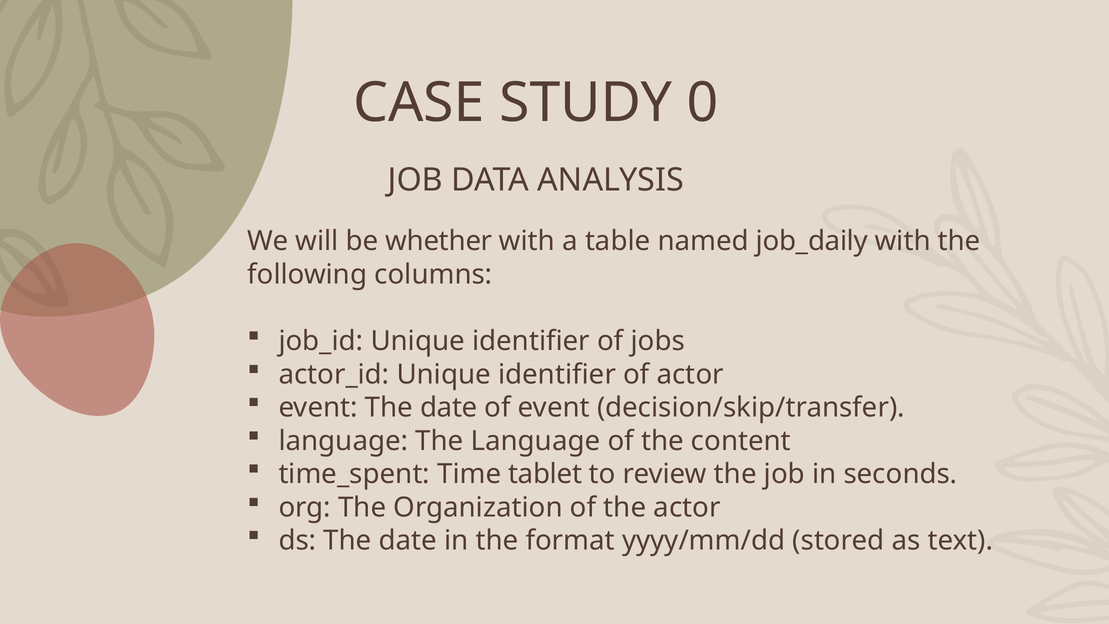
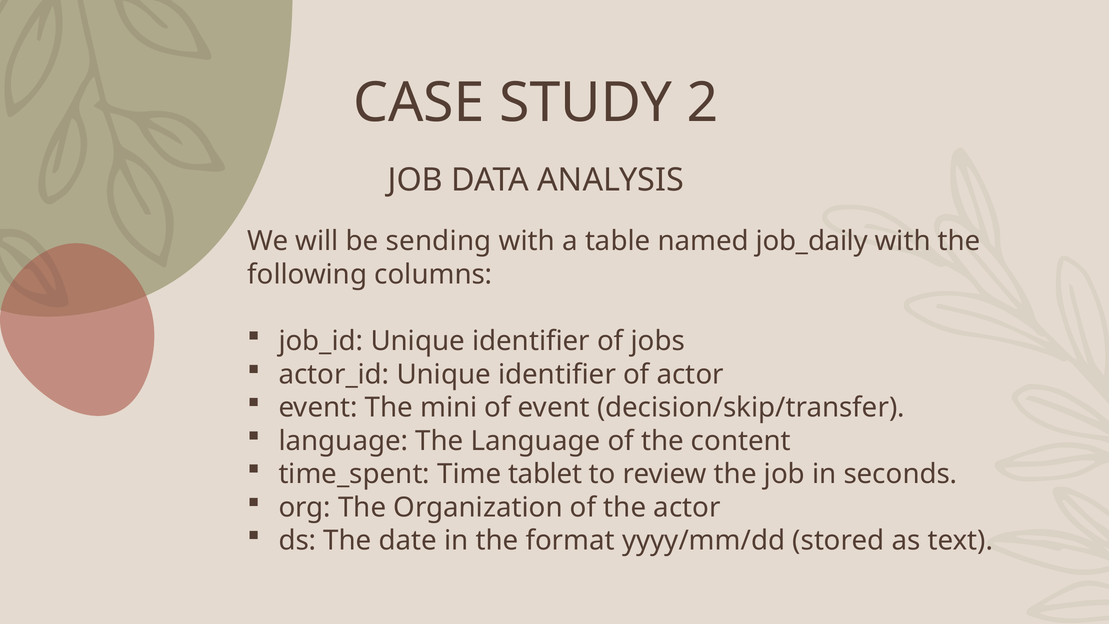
0: 0 -> 2
whether: whether -> sending
event The date: date -> mini
